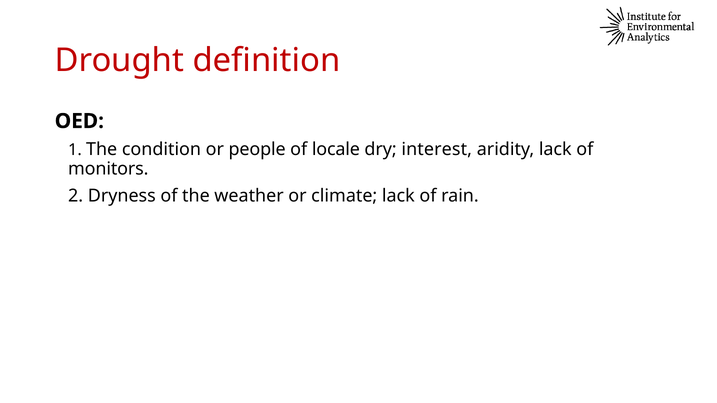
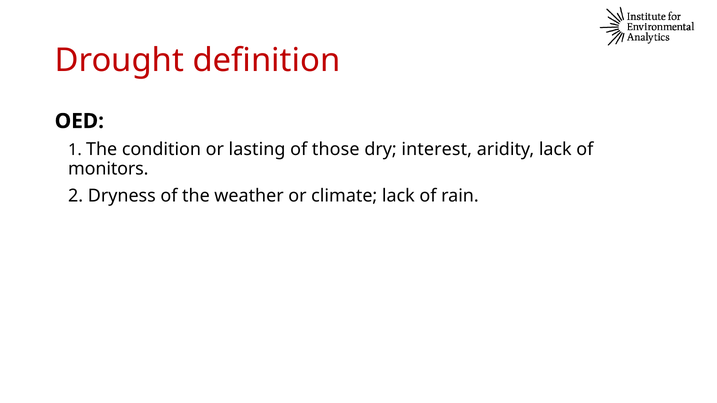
people: people -> lasting
locale: locale -> those
